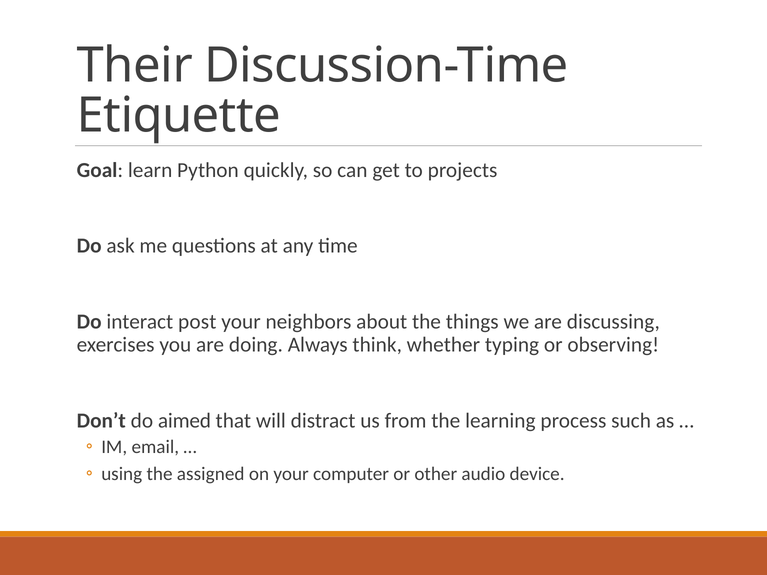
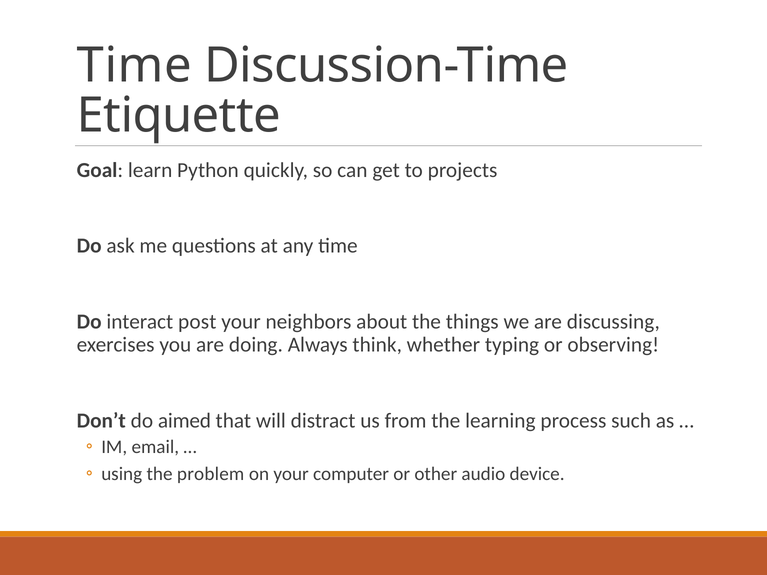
Their at (135, 66): Their -> Time
assigned: assigned -> problem
